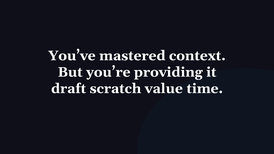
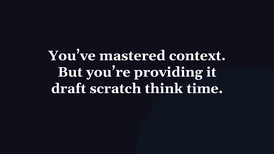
value: value -> think
